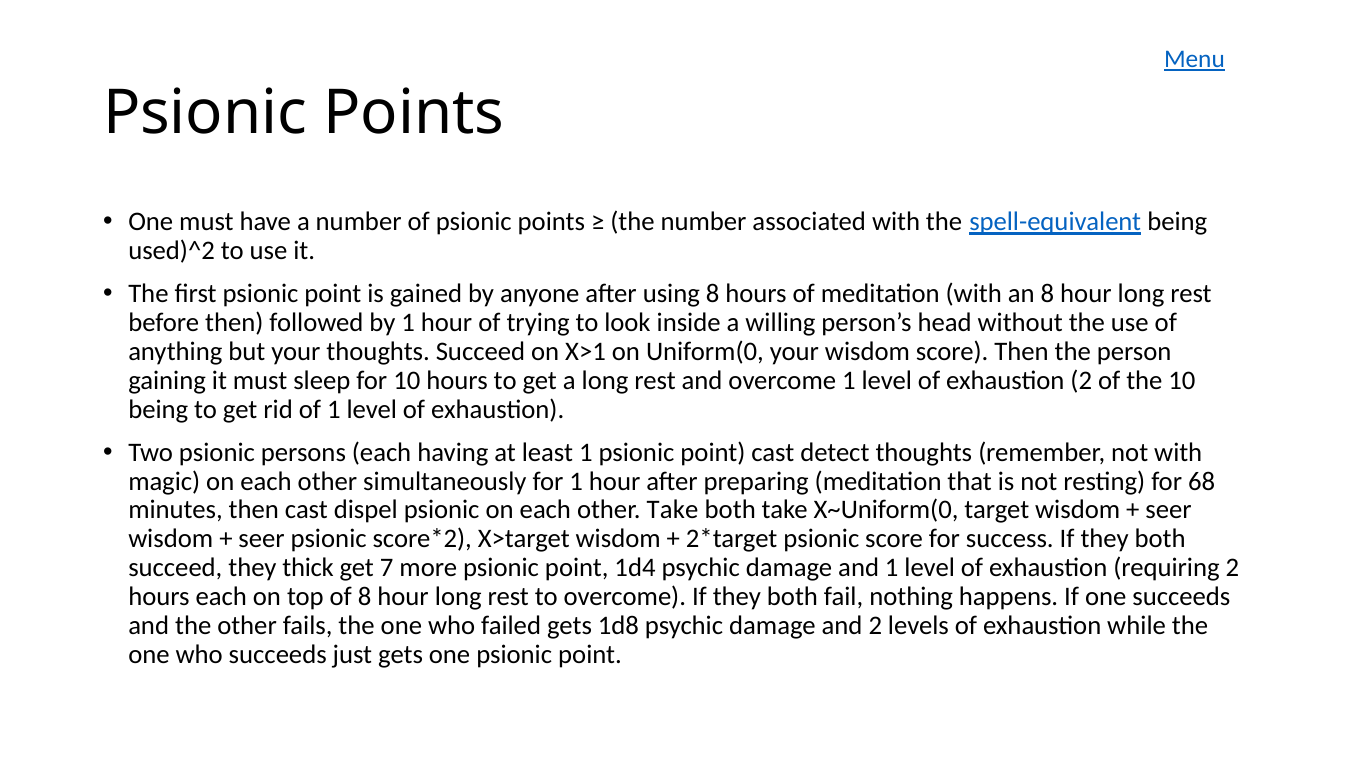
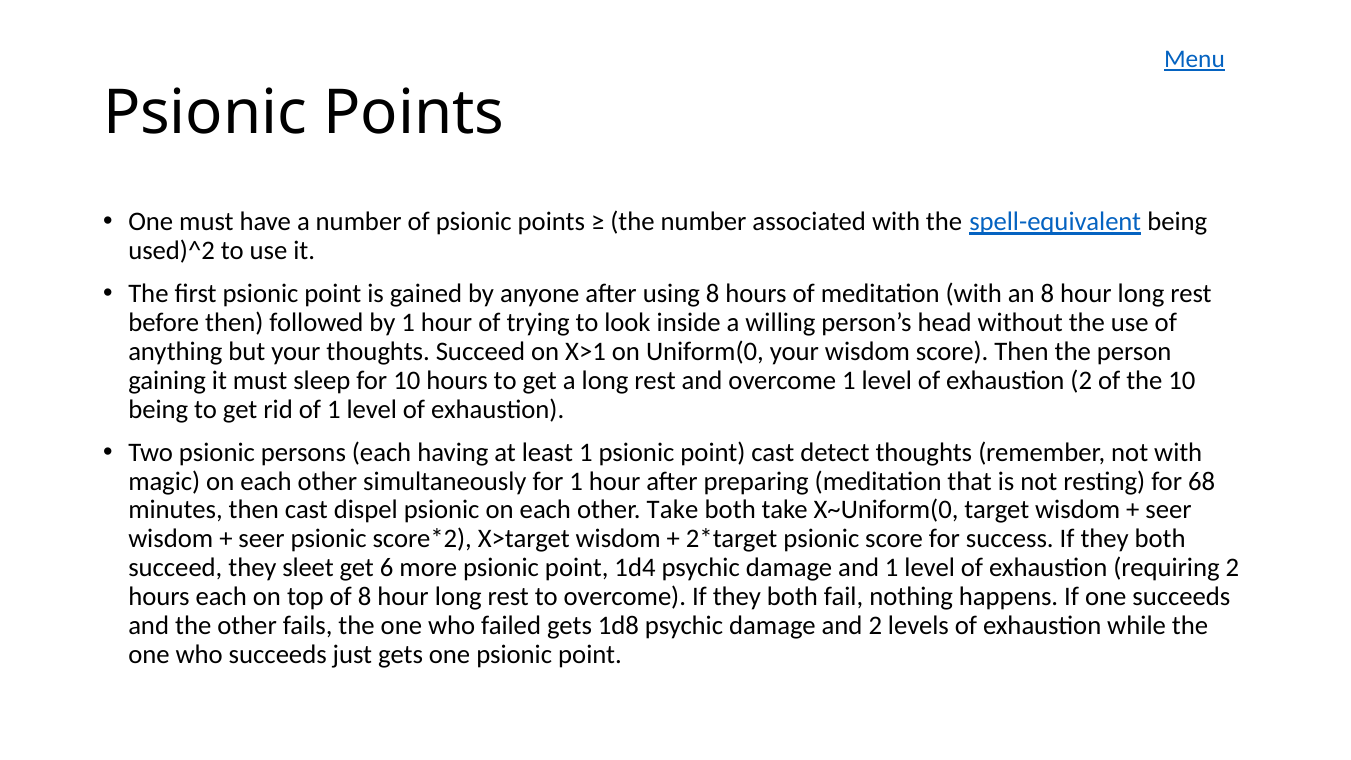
thick: thick -> sleet
7: 7 -> 6
